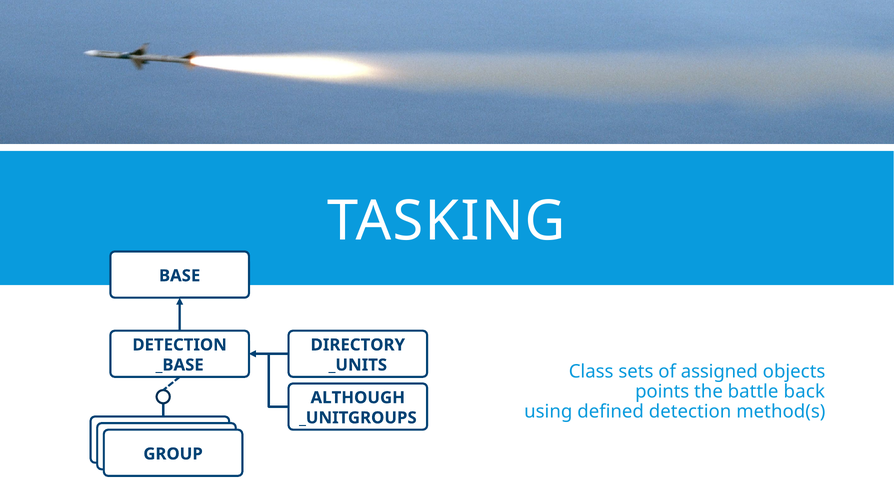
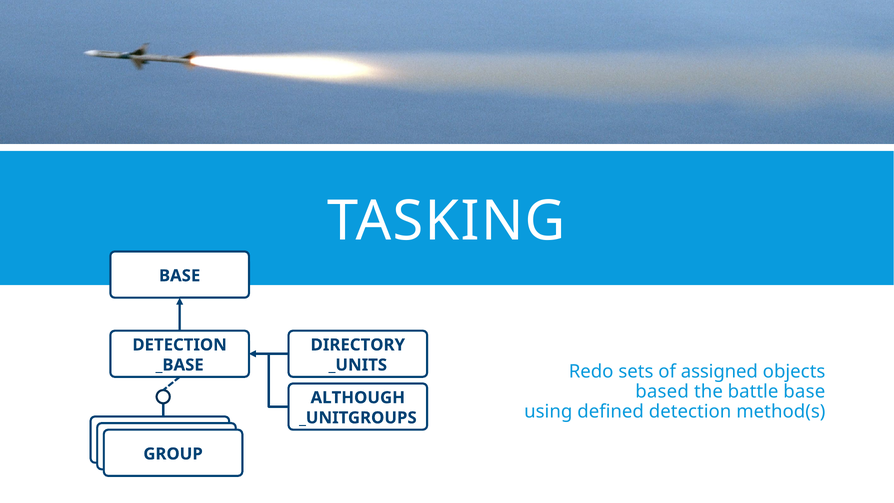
Class: Class -> Redo
points: points -> based
battle back: back -> base
